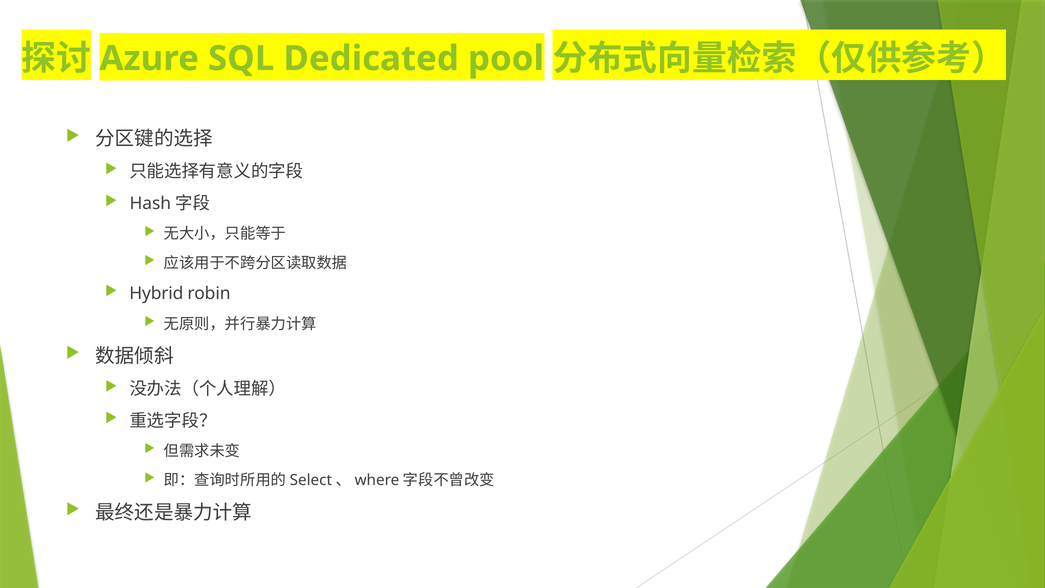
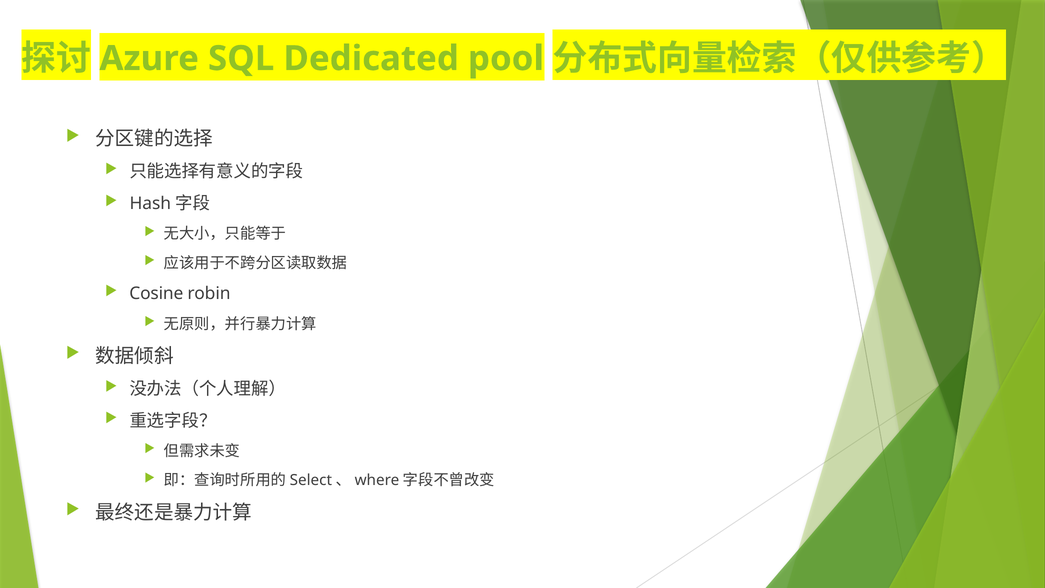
Hybrid: Hybrid -> Cosine
